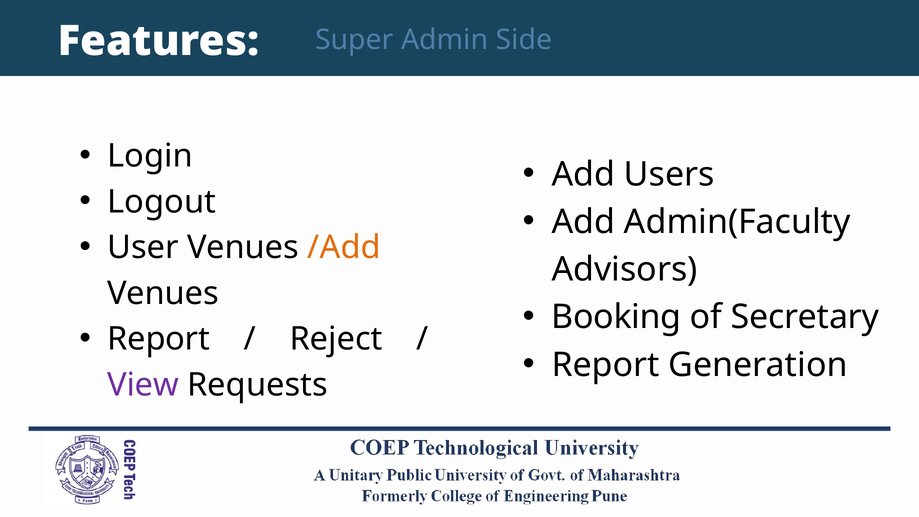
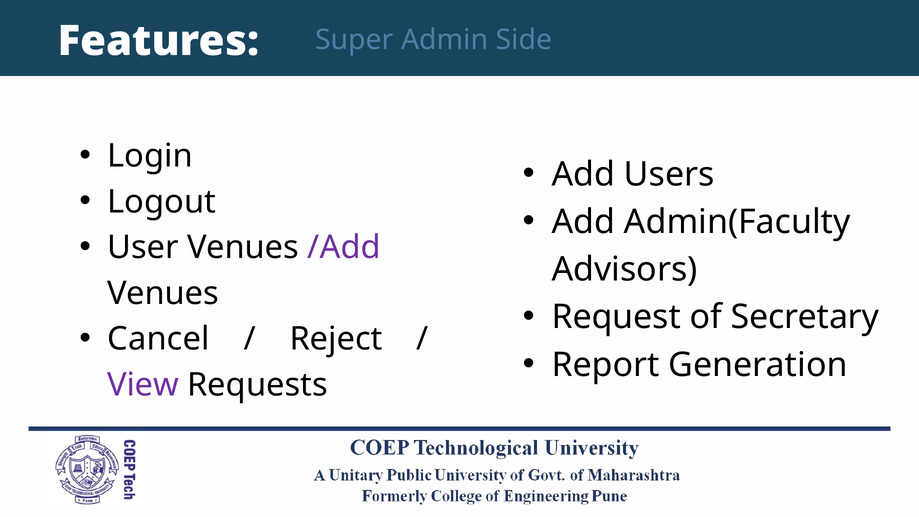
/Add colour: orange -> purple
Booking: Booking -> Request
Report at (159, 339): Report -> Cancel
